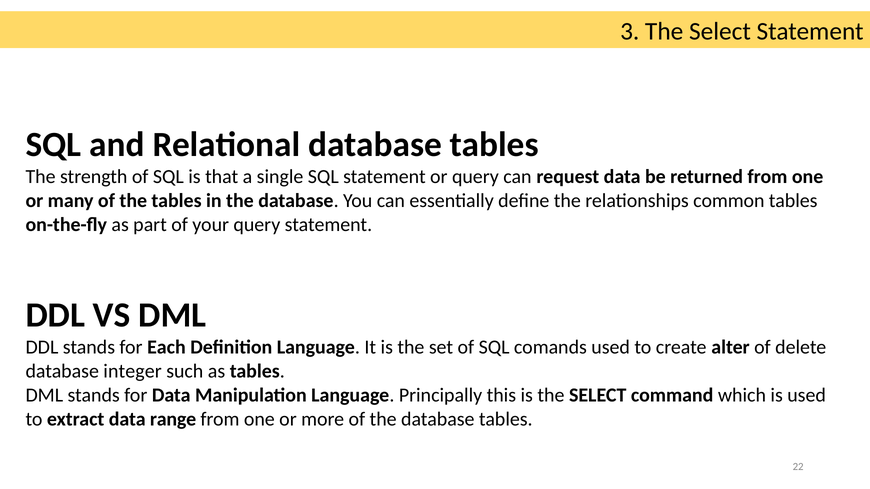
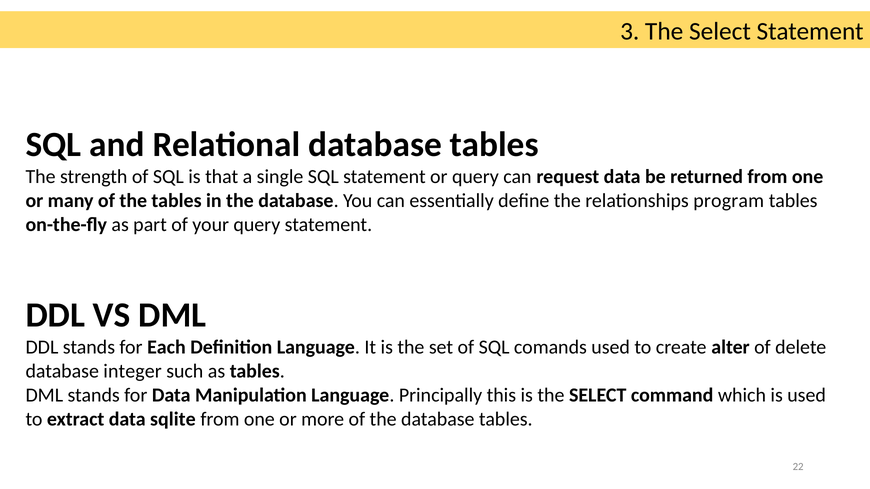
common: common -> program
range: range -> sqlite
